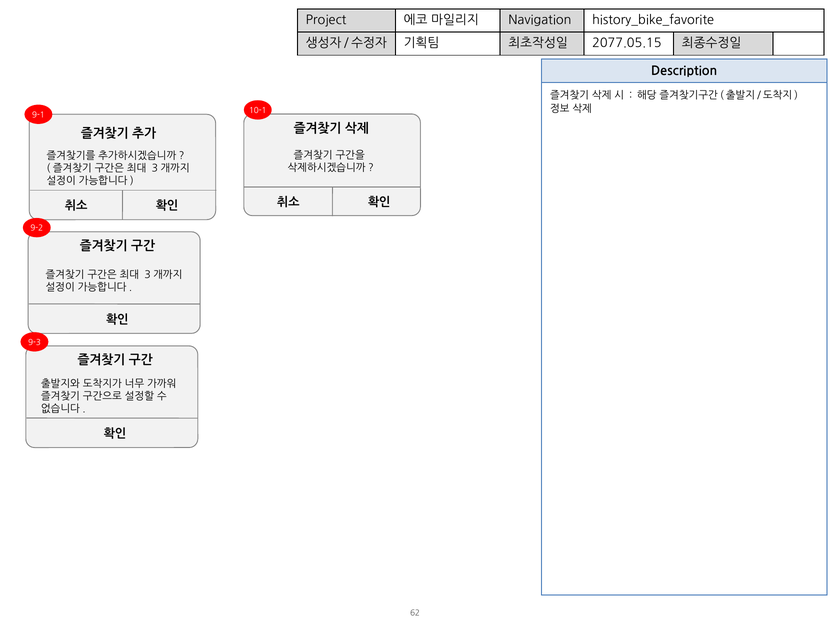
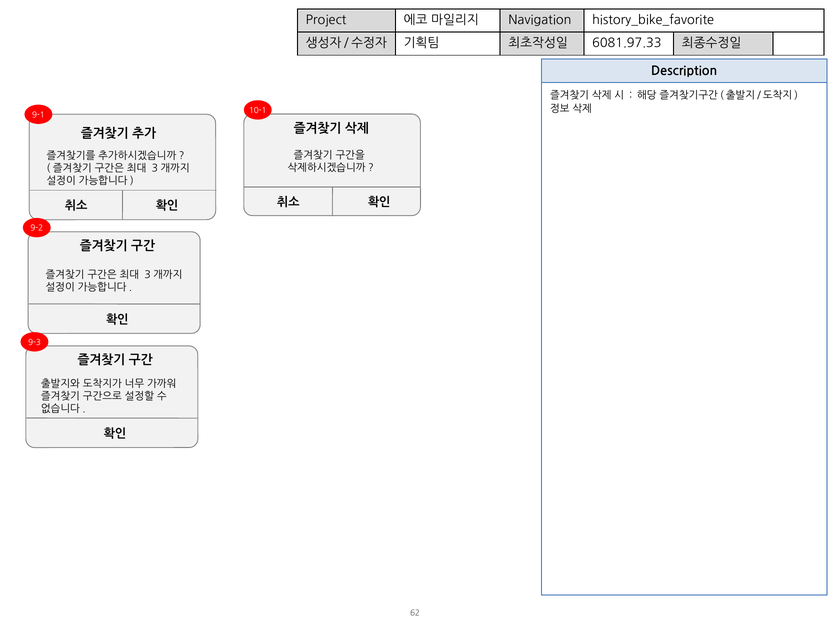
2077.05.15: 2077.05.15 -> 6081.97.33
